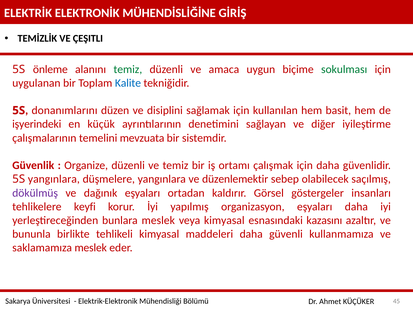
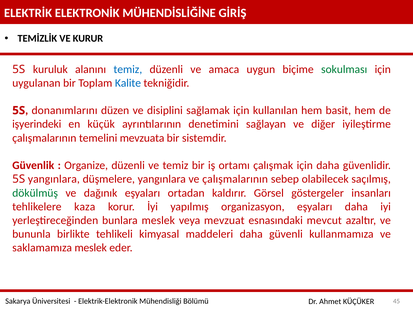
ÇEŞITLI: ÇEŞITLI -> KURUR
önleme: önleme -> kuruluk
temiz at (128, 69) colour: green -> blue
ve düzenlemektir: düzenlemektir -> çalışmalarının
dökülmüş colour: purple -> green
keyfi: keyfi -> kaza
veya kimyasal: kimyasal -> mevzuat
kazasını: kazasını -> mevcut
